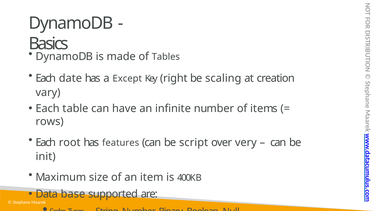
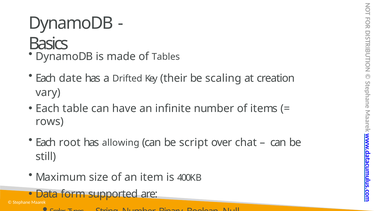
Except: Except -> Drifted
right: right -> their
features: features -> allowing
very: very -> chat
init: init -> still
base: base -> form
